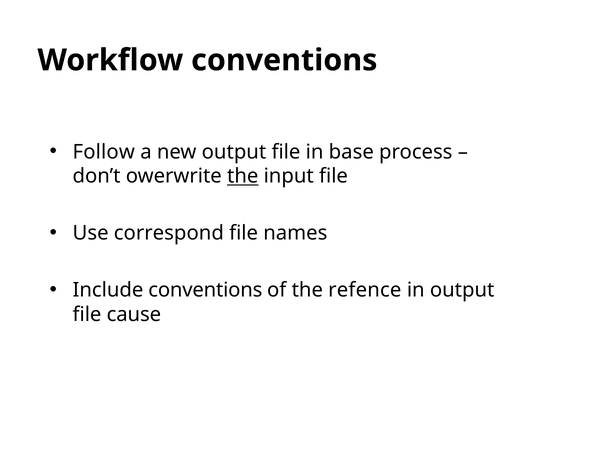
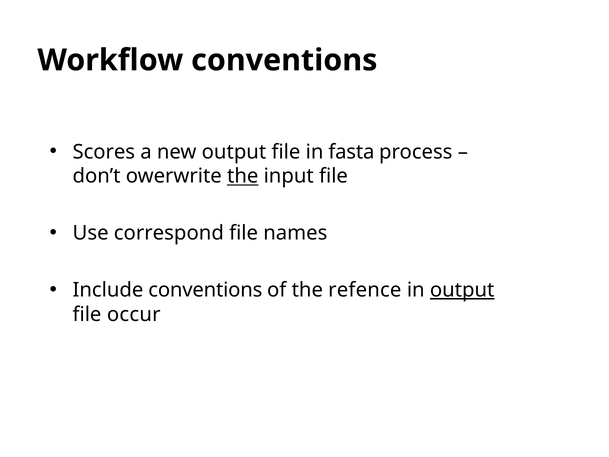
Follow: Follow -> Scores
base: base -> fasta
output at (462, 290) underline: none -> present
cause: cause -> occur
